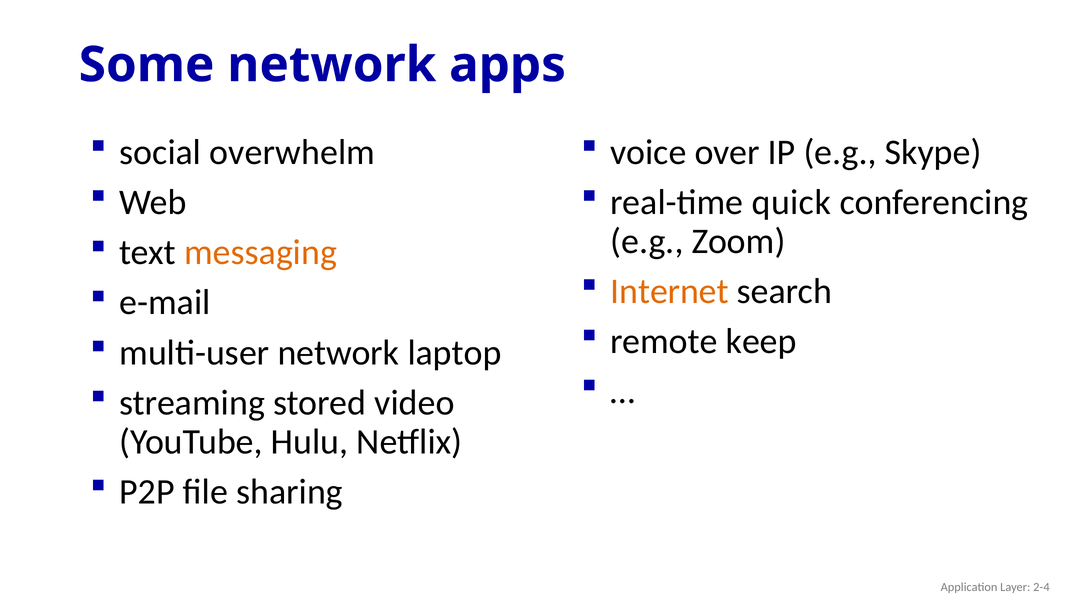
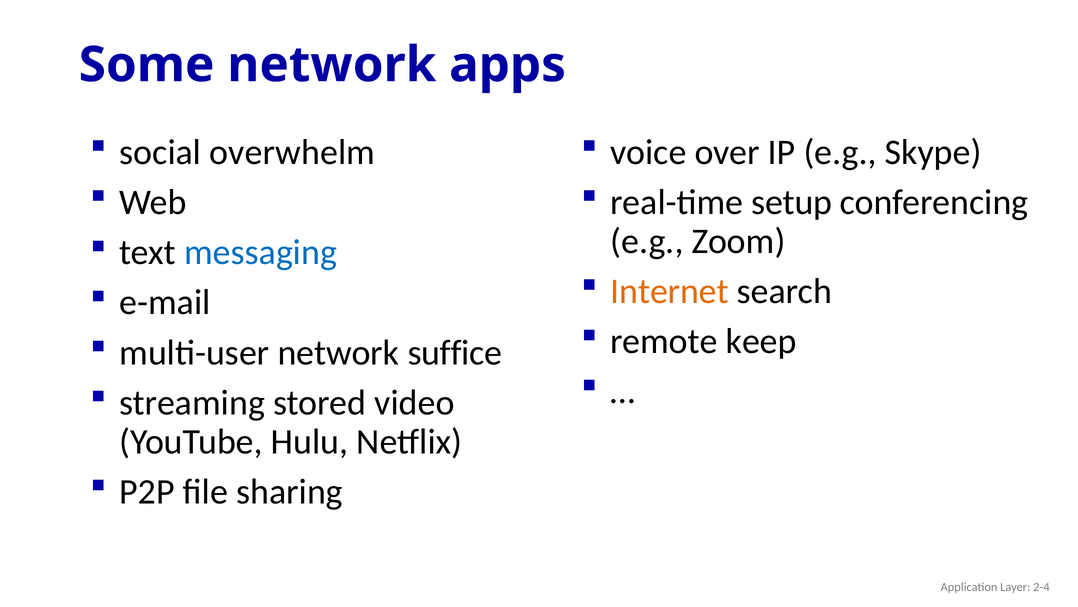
quick: quick -> setup
messaging colour: orange -> blue
laptop: laptop -> suffice
